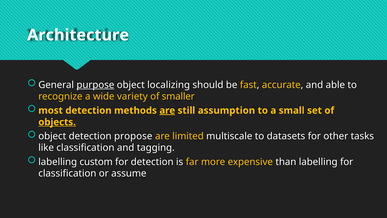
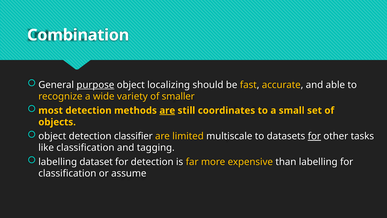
Architecture: Architecture -> Combination
assumption: assumption -> coordinates
objects underline: present -> none
propose: propose -> classifier
for at (314, 136) underline: none -> present
custom: custom -> dataset
